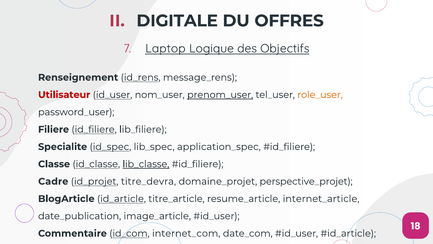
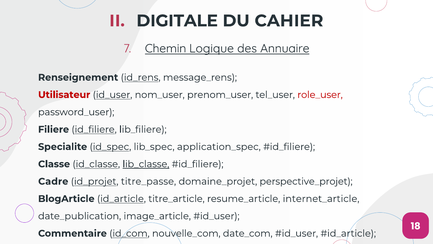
OFFRES: OFFRES -> CAHIER
Laptop: Laptop -> Chemin
Objectifs: Objectifs -> Annuaire
prenom_user underline: present -> none
role_user colour: orange -> red
titre_devra: titre_devra -> titre_passe
internet_com: internet_com -> nouvelle_com
